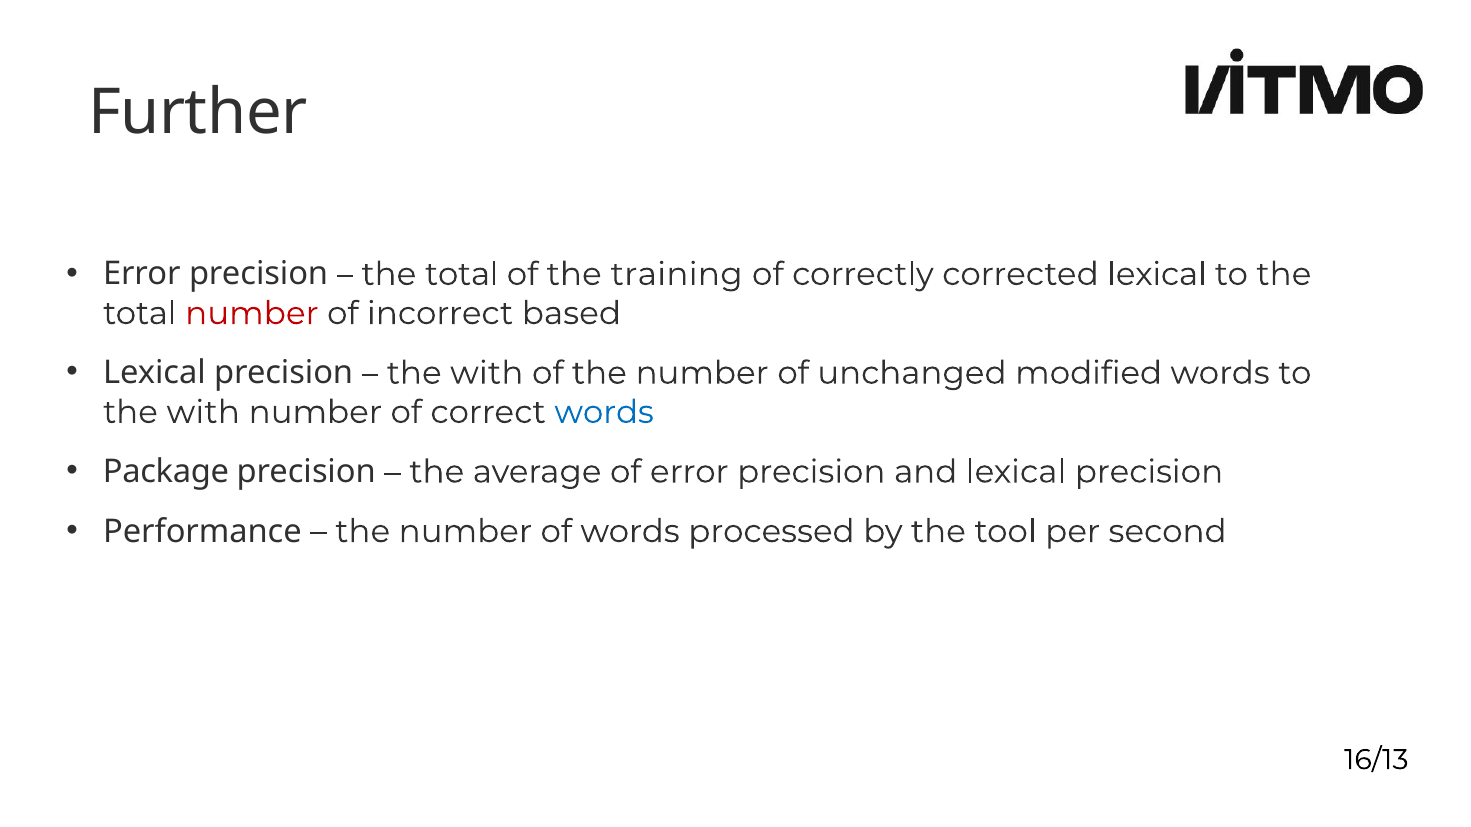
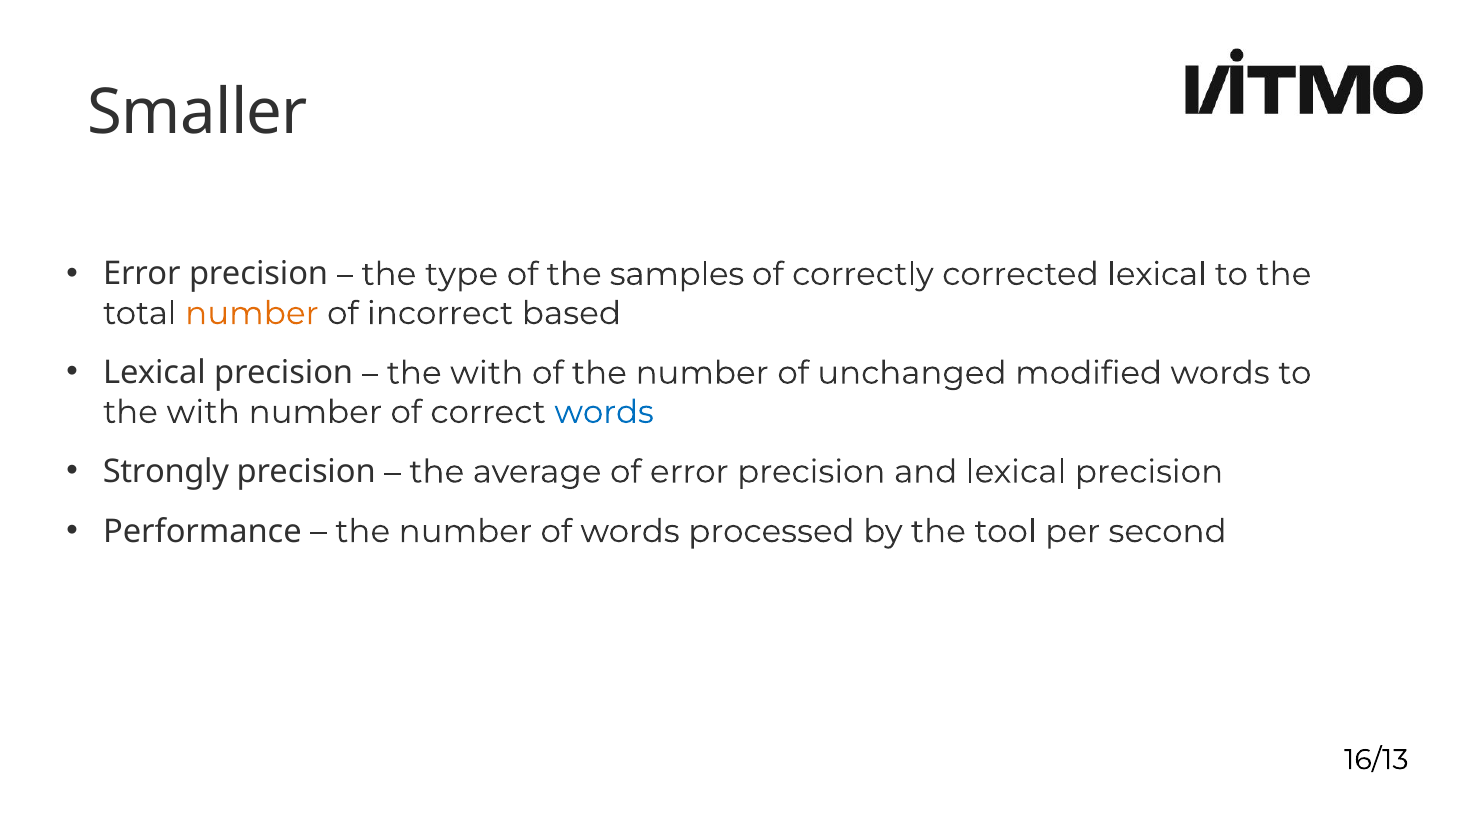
Further: Further -> Smaller
total at (462, 274): total -> type
training: training -> samples
number at (252, 314) colour: red -> orange
Package: Package -> Strongly
